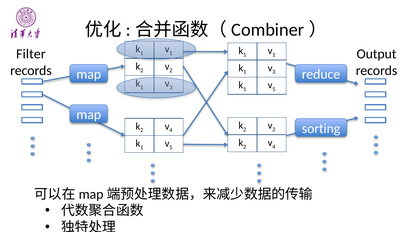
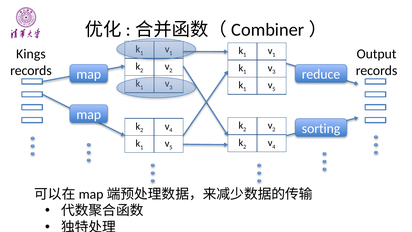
Filter: Filter -> Kings
